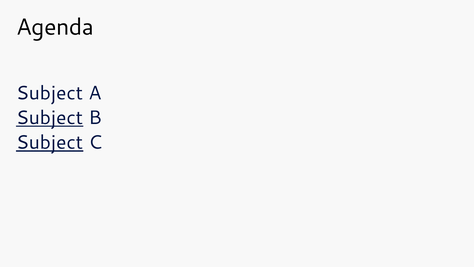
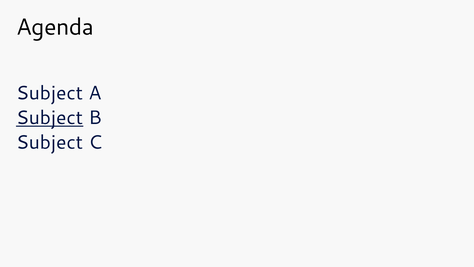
Subject at (50, 142) underline: present -> none
